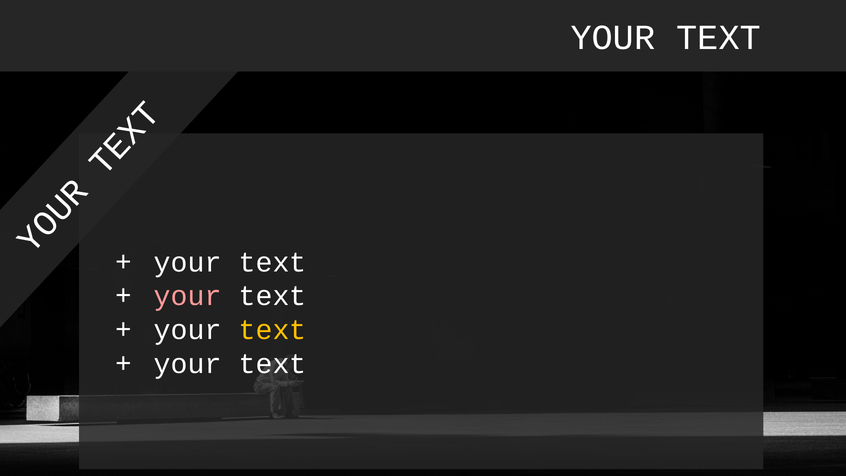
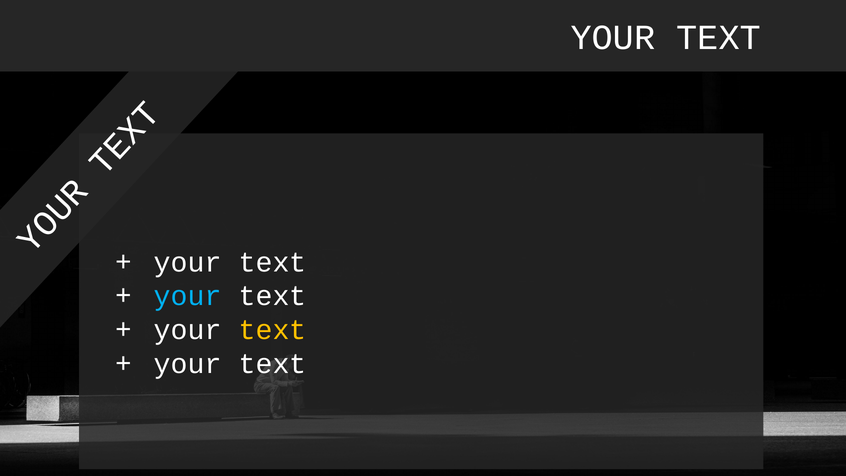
your at (188, 296) colour: pink -> light blue
